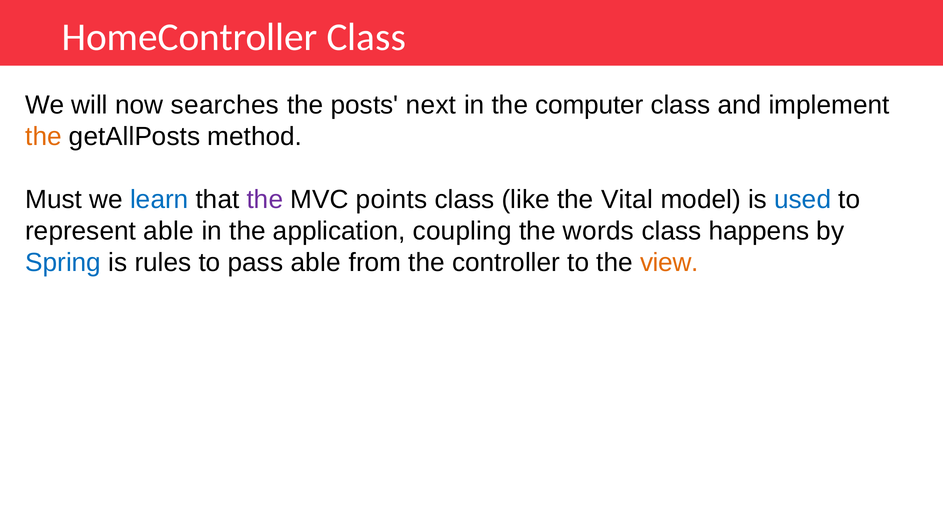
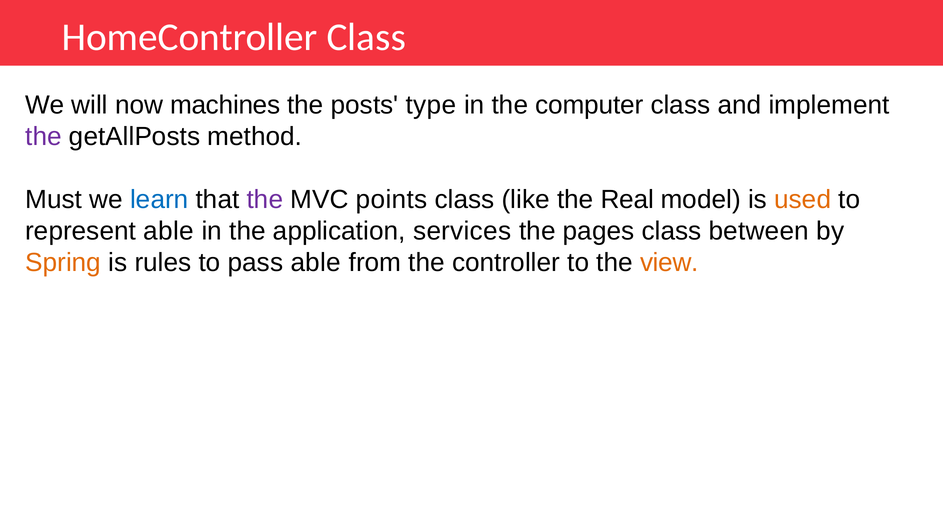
searches: searches -> machines
next: next -> type
the at (43, 136) colour: orange -> purple
Vital: Vital -> Real
used colour: blue -> orange
coupling: coupling -> services
words: words -> pages
happens: happens -> between
Spring colour: blue -> orange
